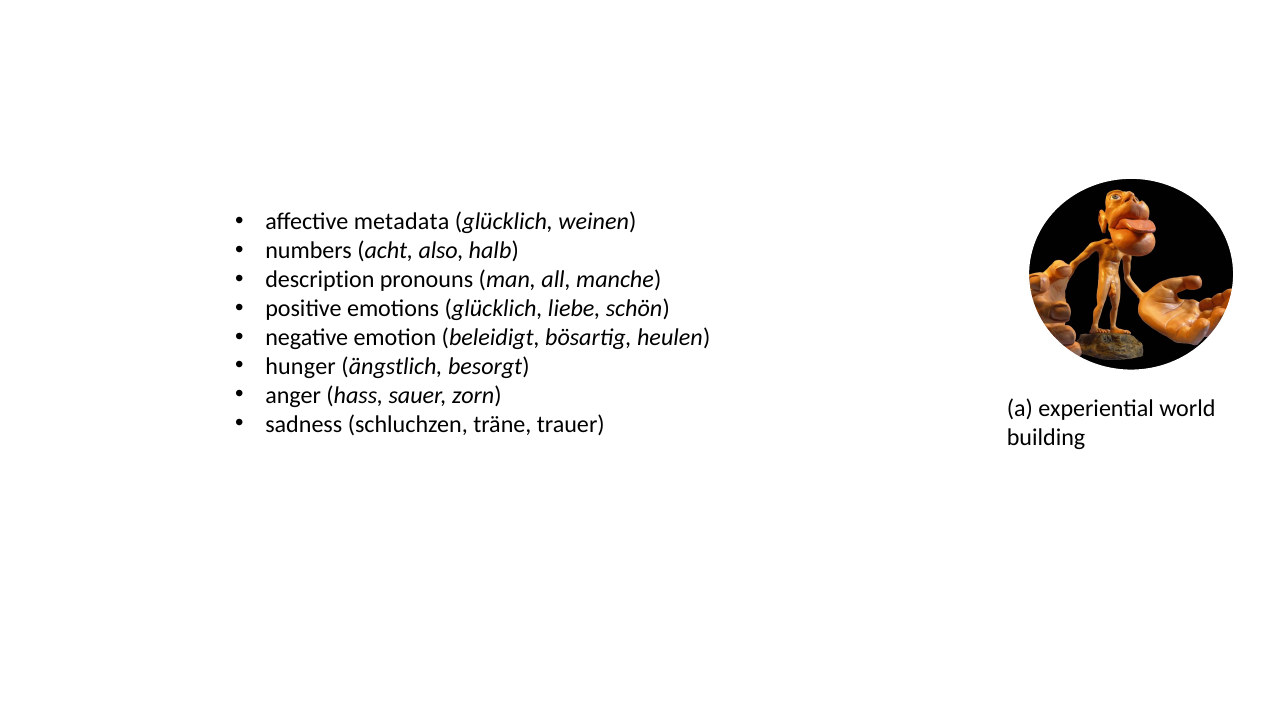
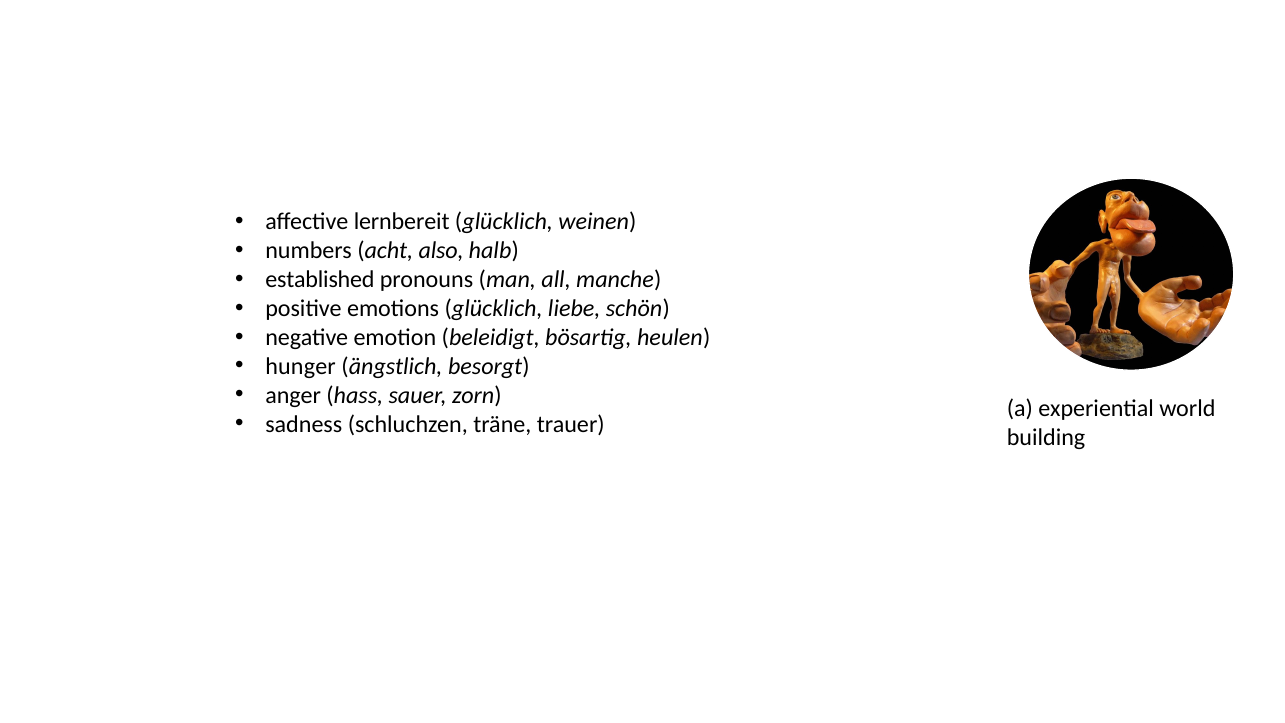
metadata: metadata -> lernbereit
description: description -> established
